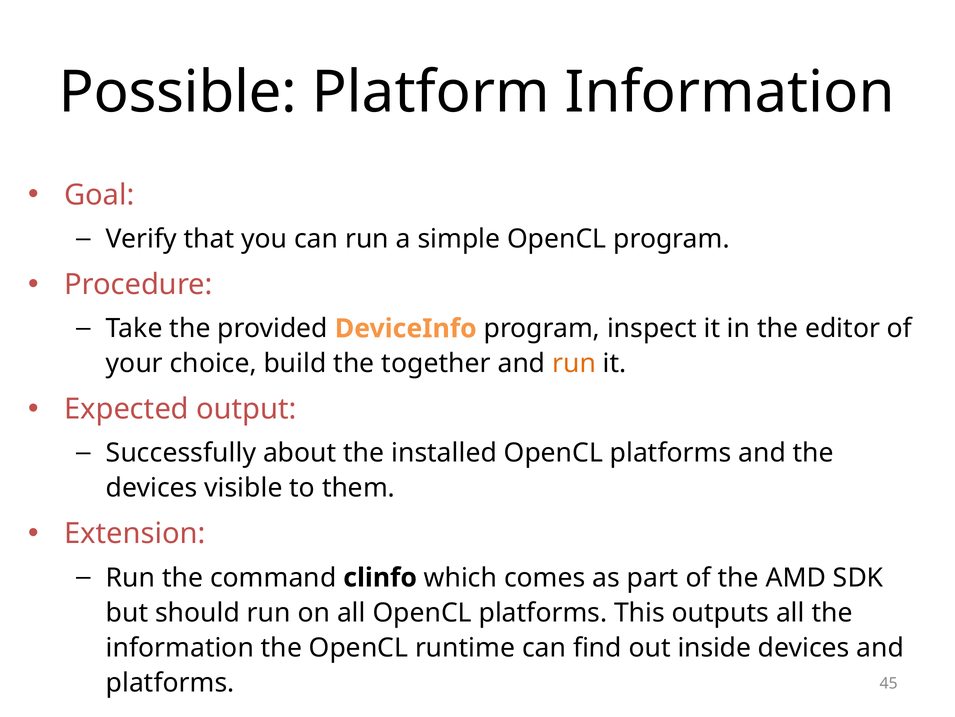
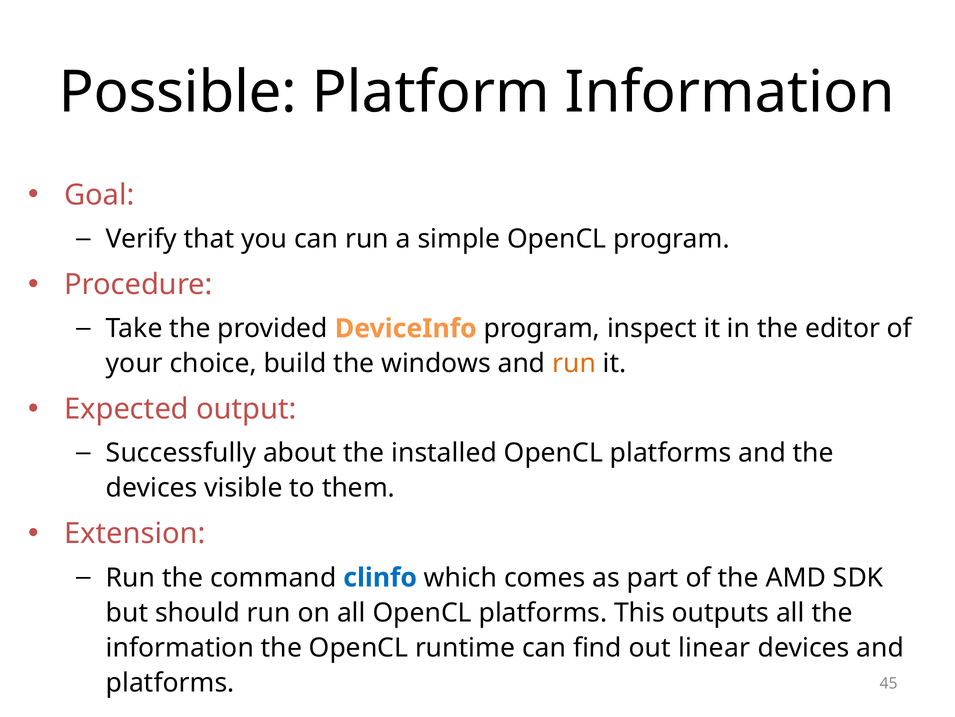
together: together -> windows
clinfo colour: black -> blue
inside: inside -> linear
